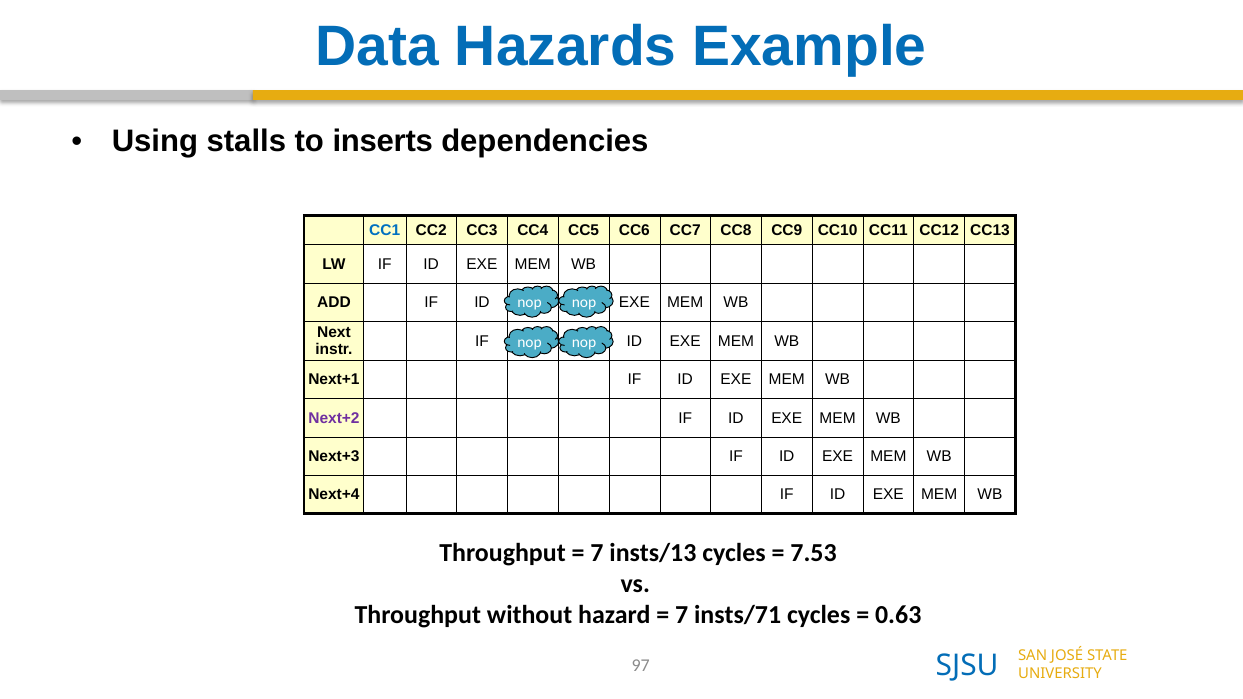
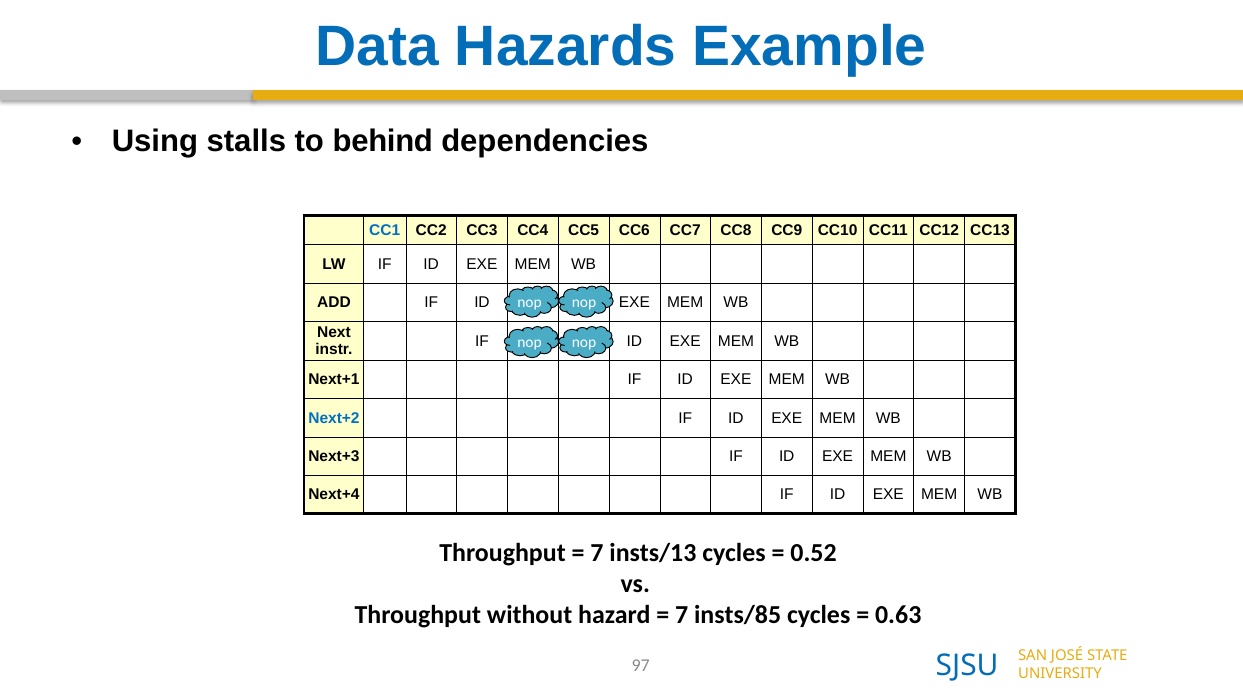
inserts: inserts -> behind
Next+2 colour: purple -> blue
7.53: 7.53 -> 0.52
insts/71: insts/71 -> insts/85
